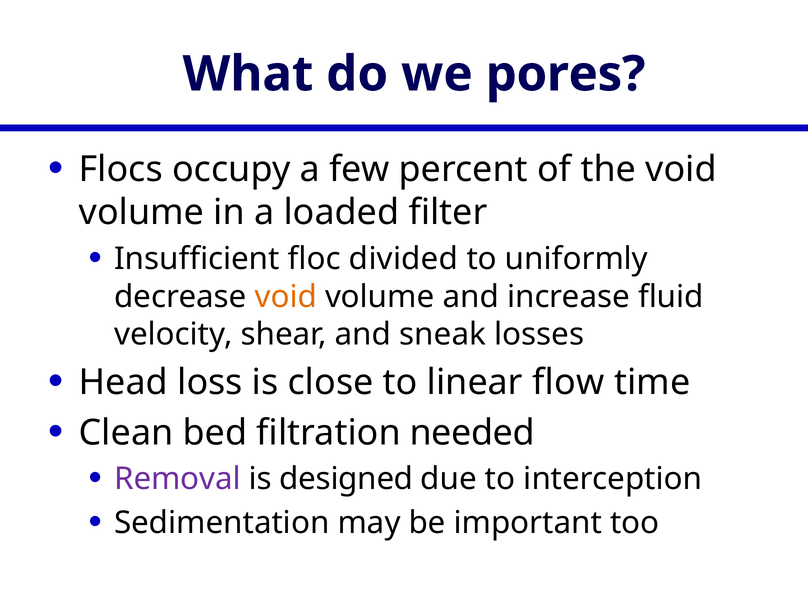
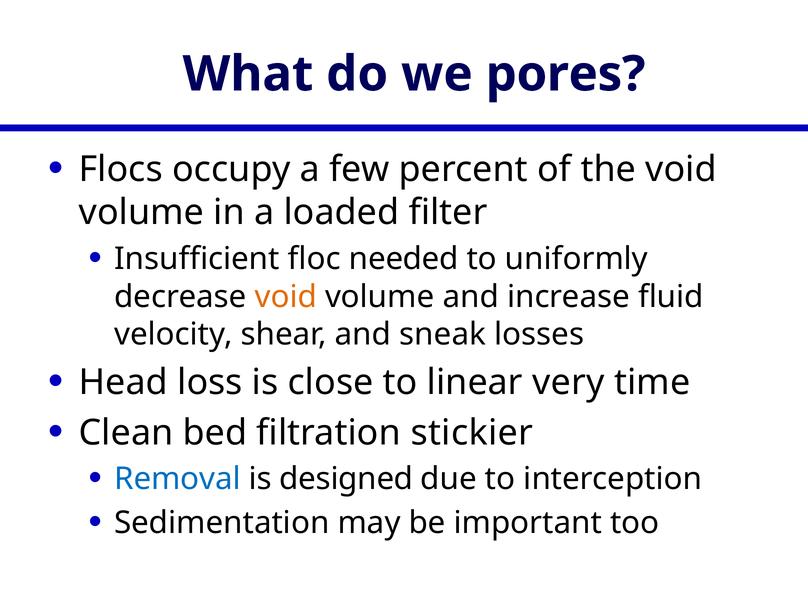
divided: divided -> needed
flow: flow -> very
needed: needed -> stickier
Removal colour: purple -> blue
